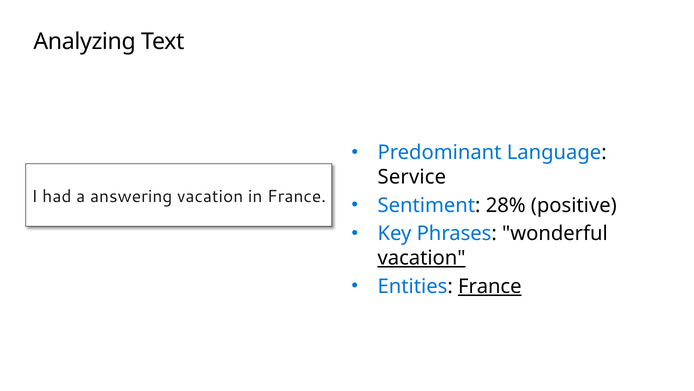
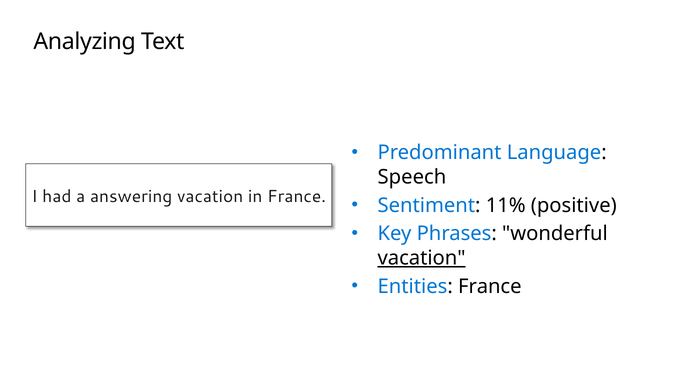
Service: Service -> Speech
28%: 28% -> 11%
France at (490, 286) underline: present -> none
